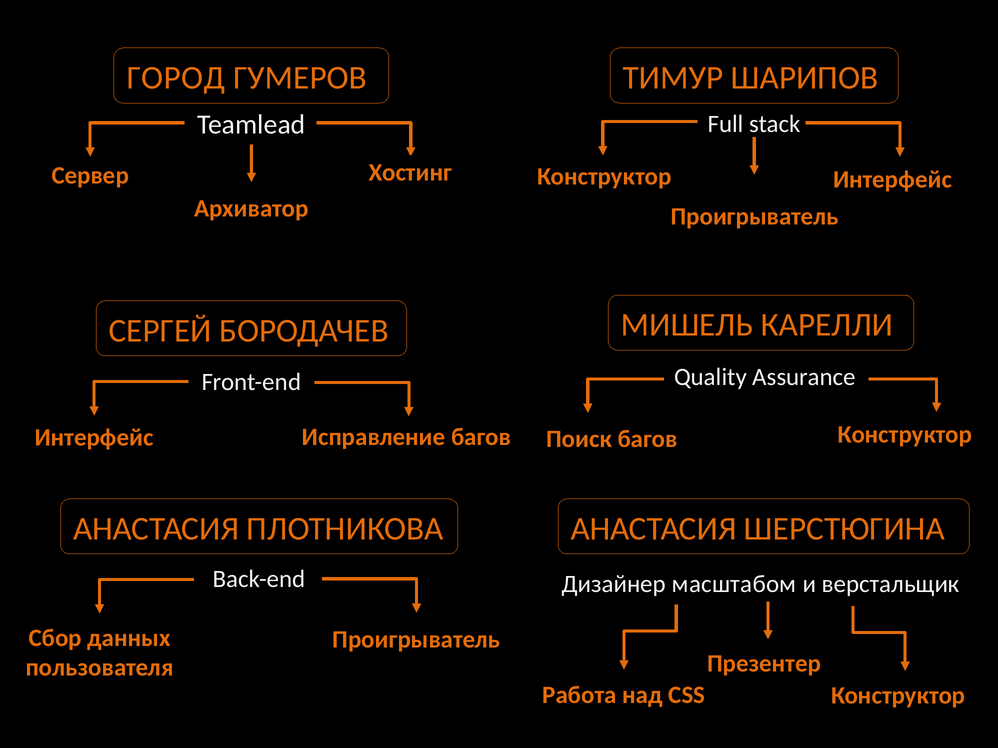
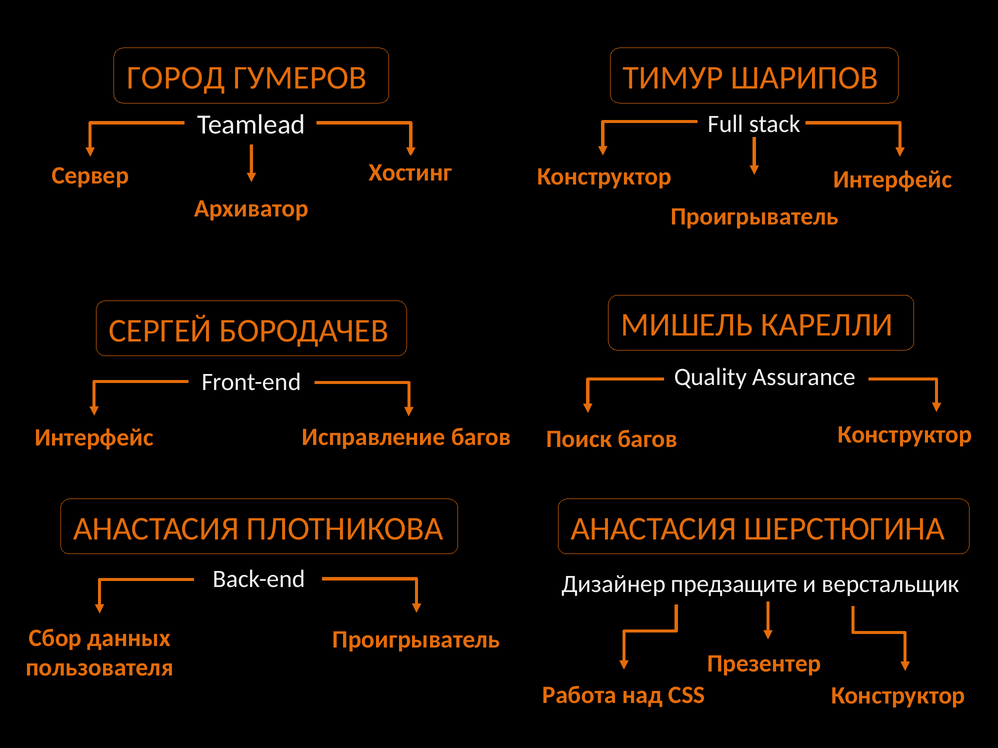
масштабом: масштабом -> предзащите
